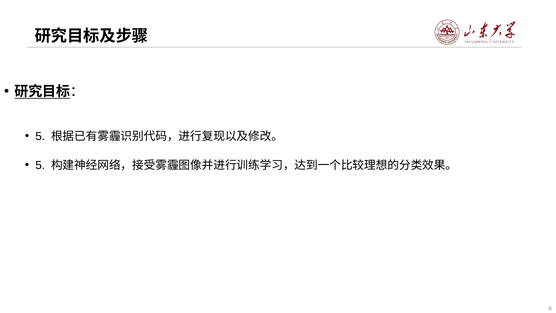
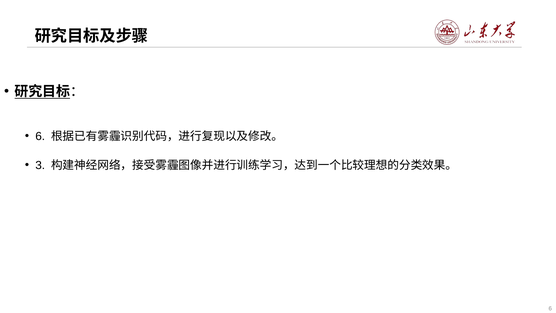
5 at (40, 136): 5 -> 6
5 at (40, 165): 5 -> 3
